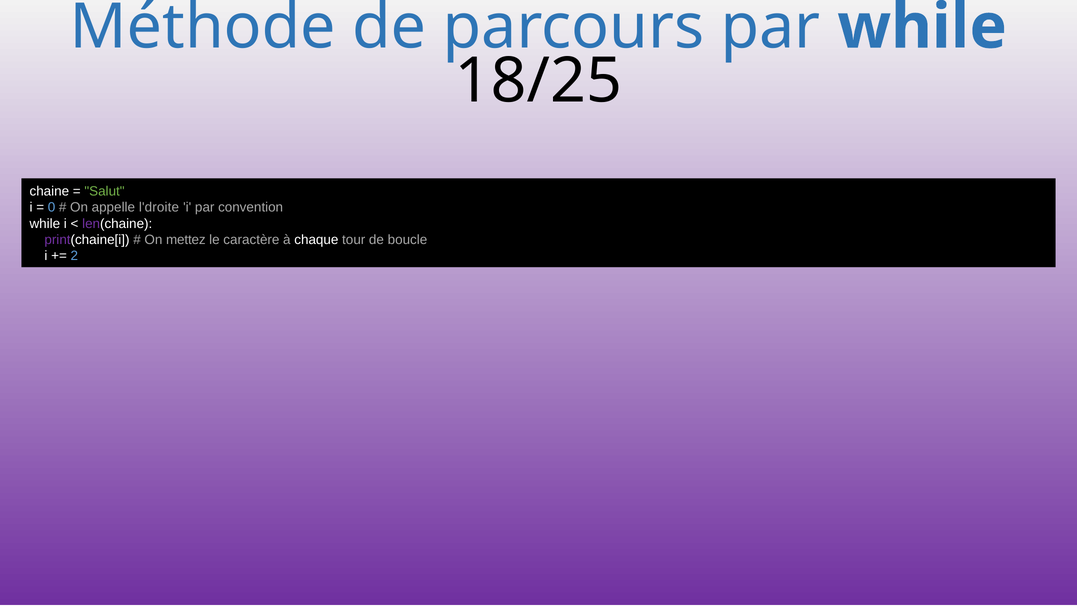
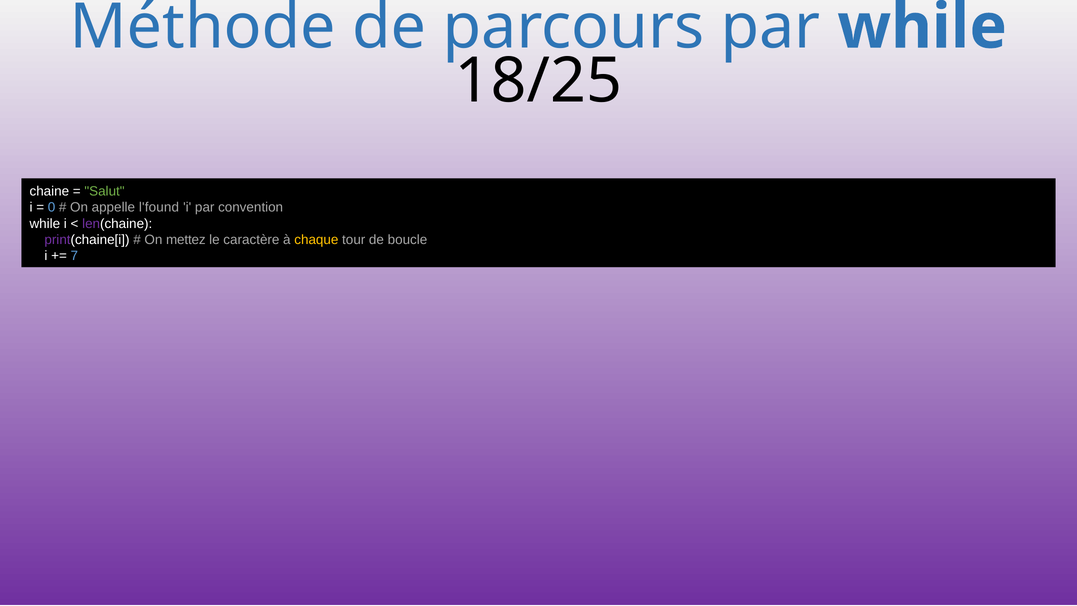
l'droite: l'droite -> l'found
chaque colour: white -> yellow
2: 2 -> 7
